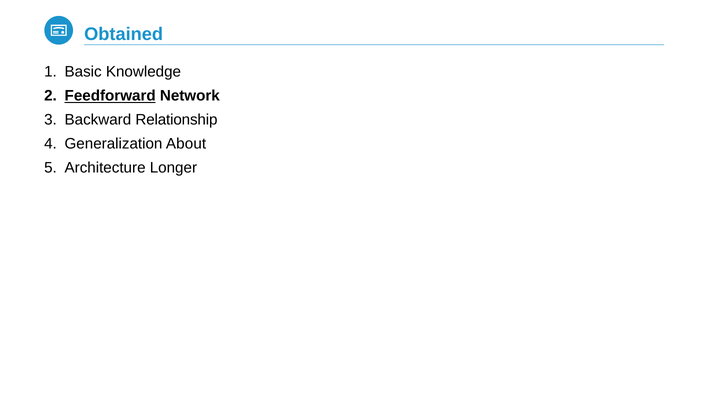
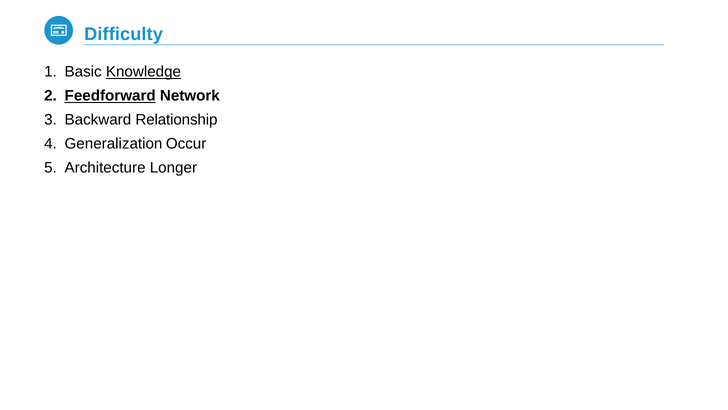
Obtained: Obtained -> Difficulty
Knowledge underline: none -> present
About: About -> Occur
